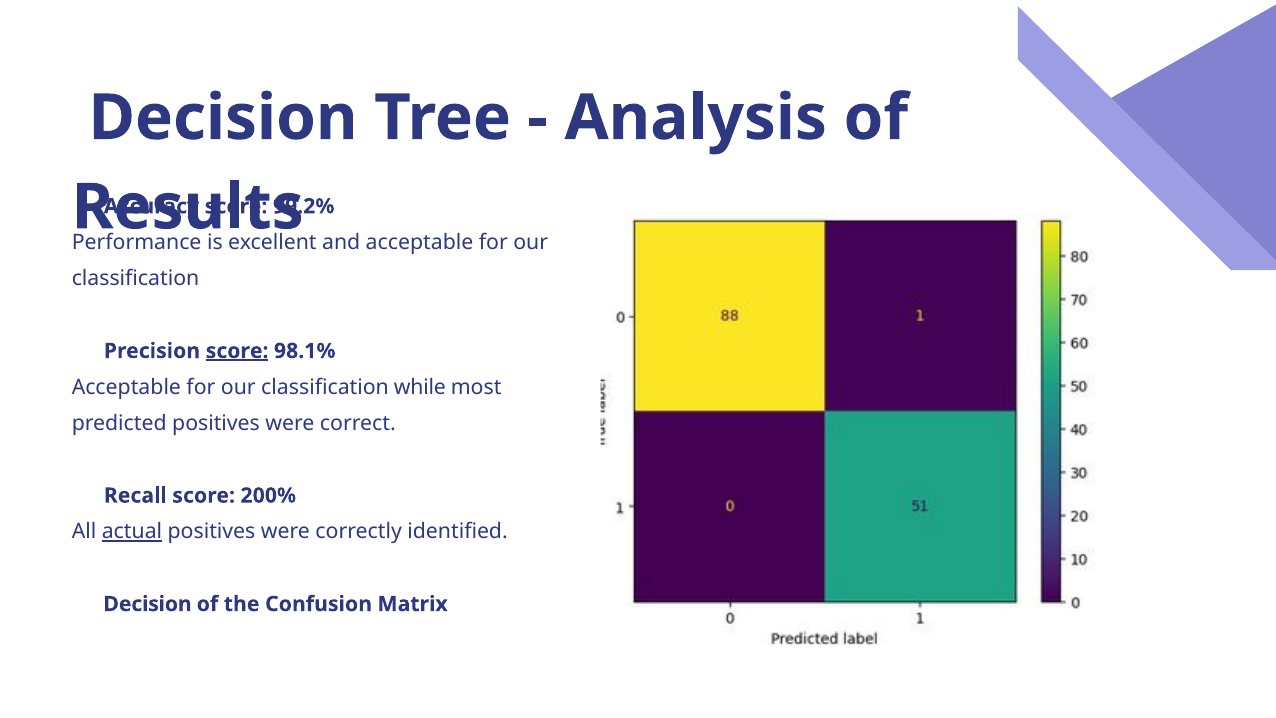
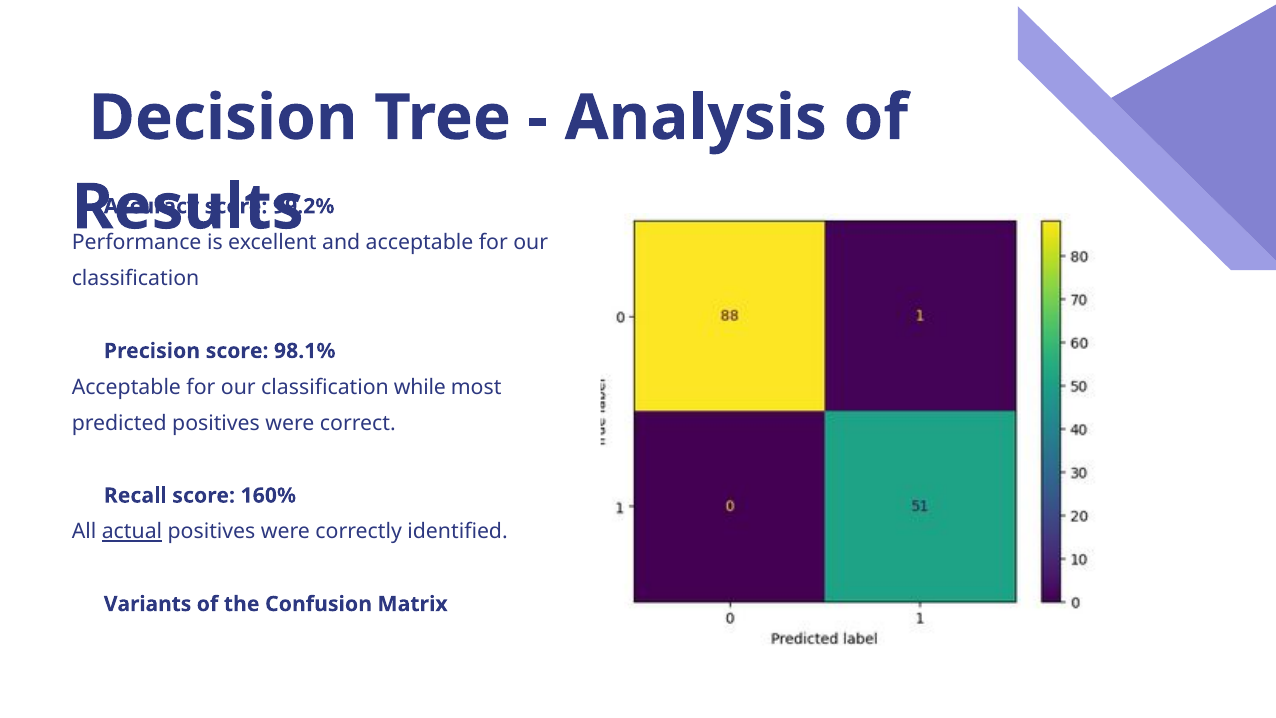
score at (237, 351) underline: present -> none
200%: 200% -> 160%
Decision at (148, 604): Decision -> Variants
